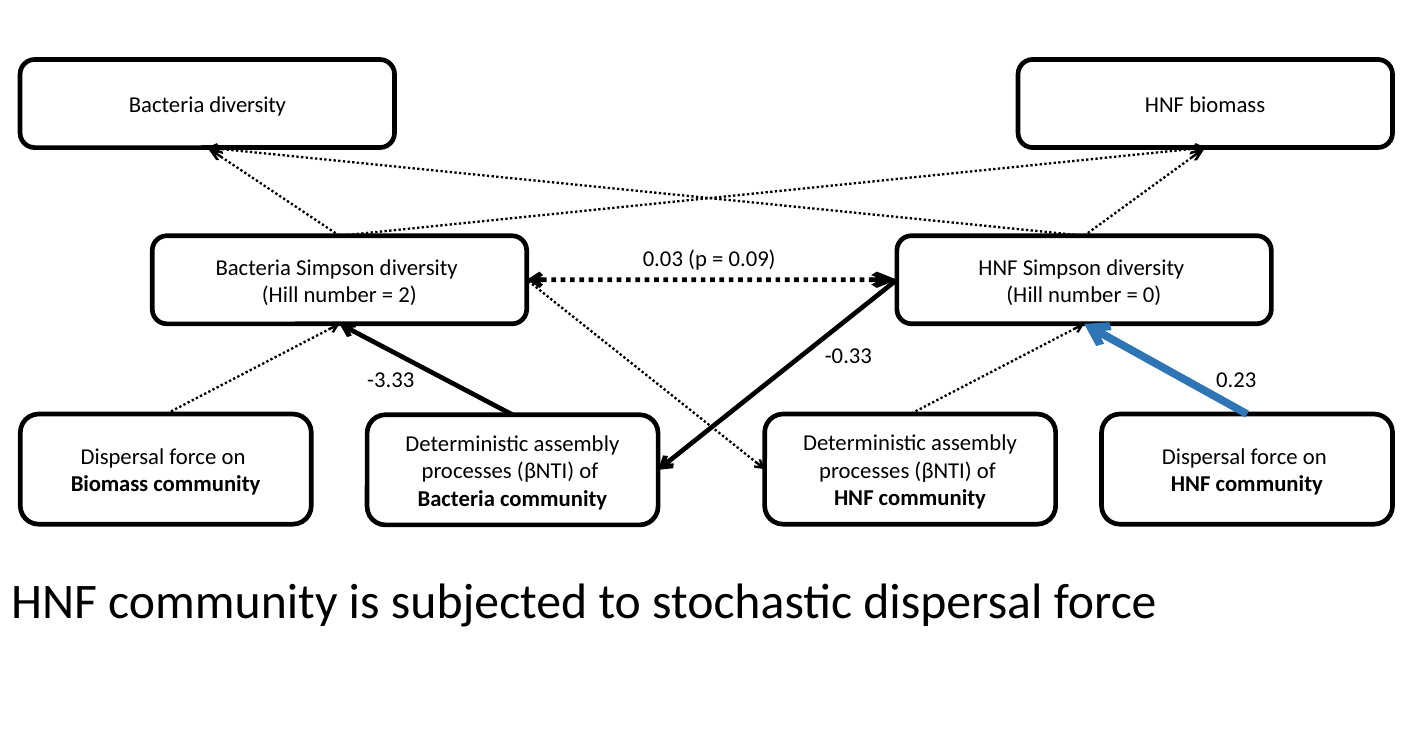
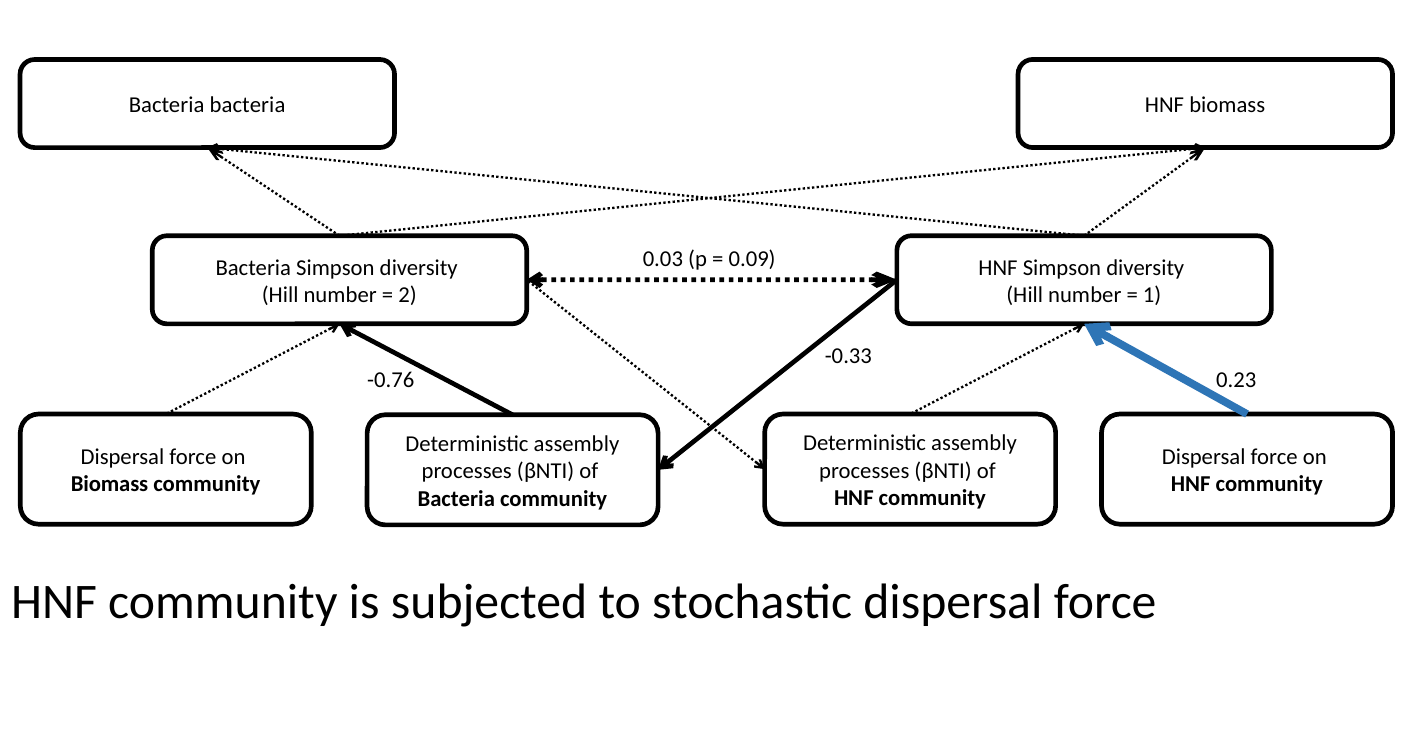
Bacteria diversity: diversity -> bacteria
0: 0 -> 1
-3.33: -3.33 -> -0.76
